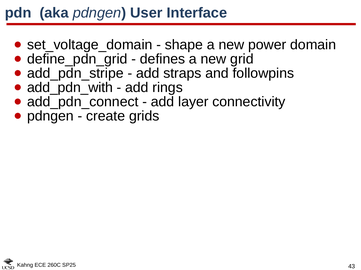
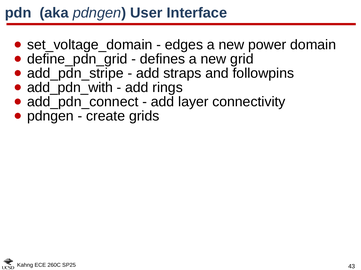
shape: shape -> edges
